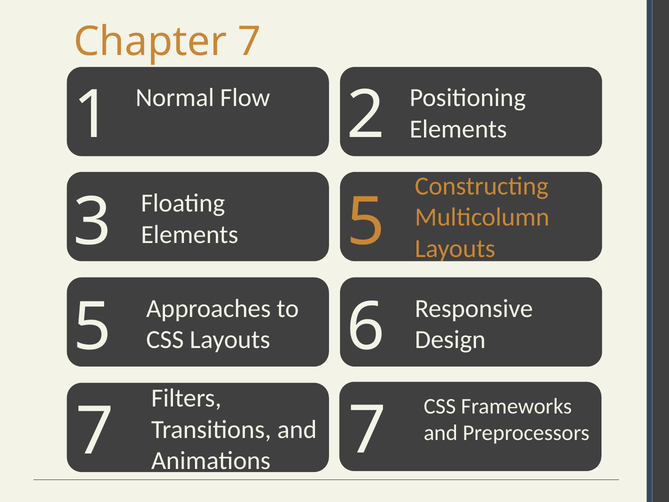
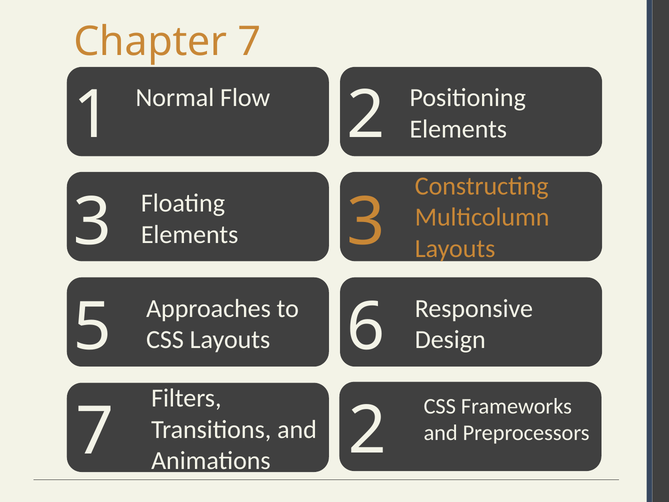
3 5: 5 -> 3
Animations 7: 7 -> 2
